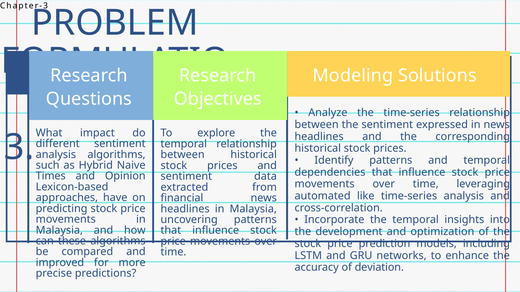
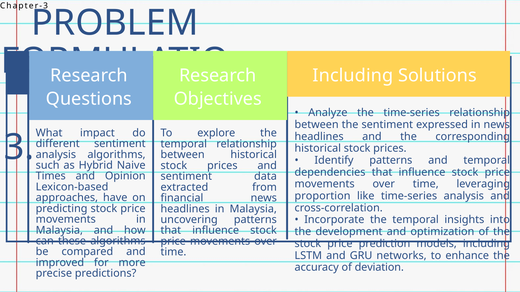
Modeling at (353, 76): Modeling -> Including
automated: automated -> proportion
